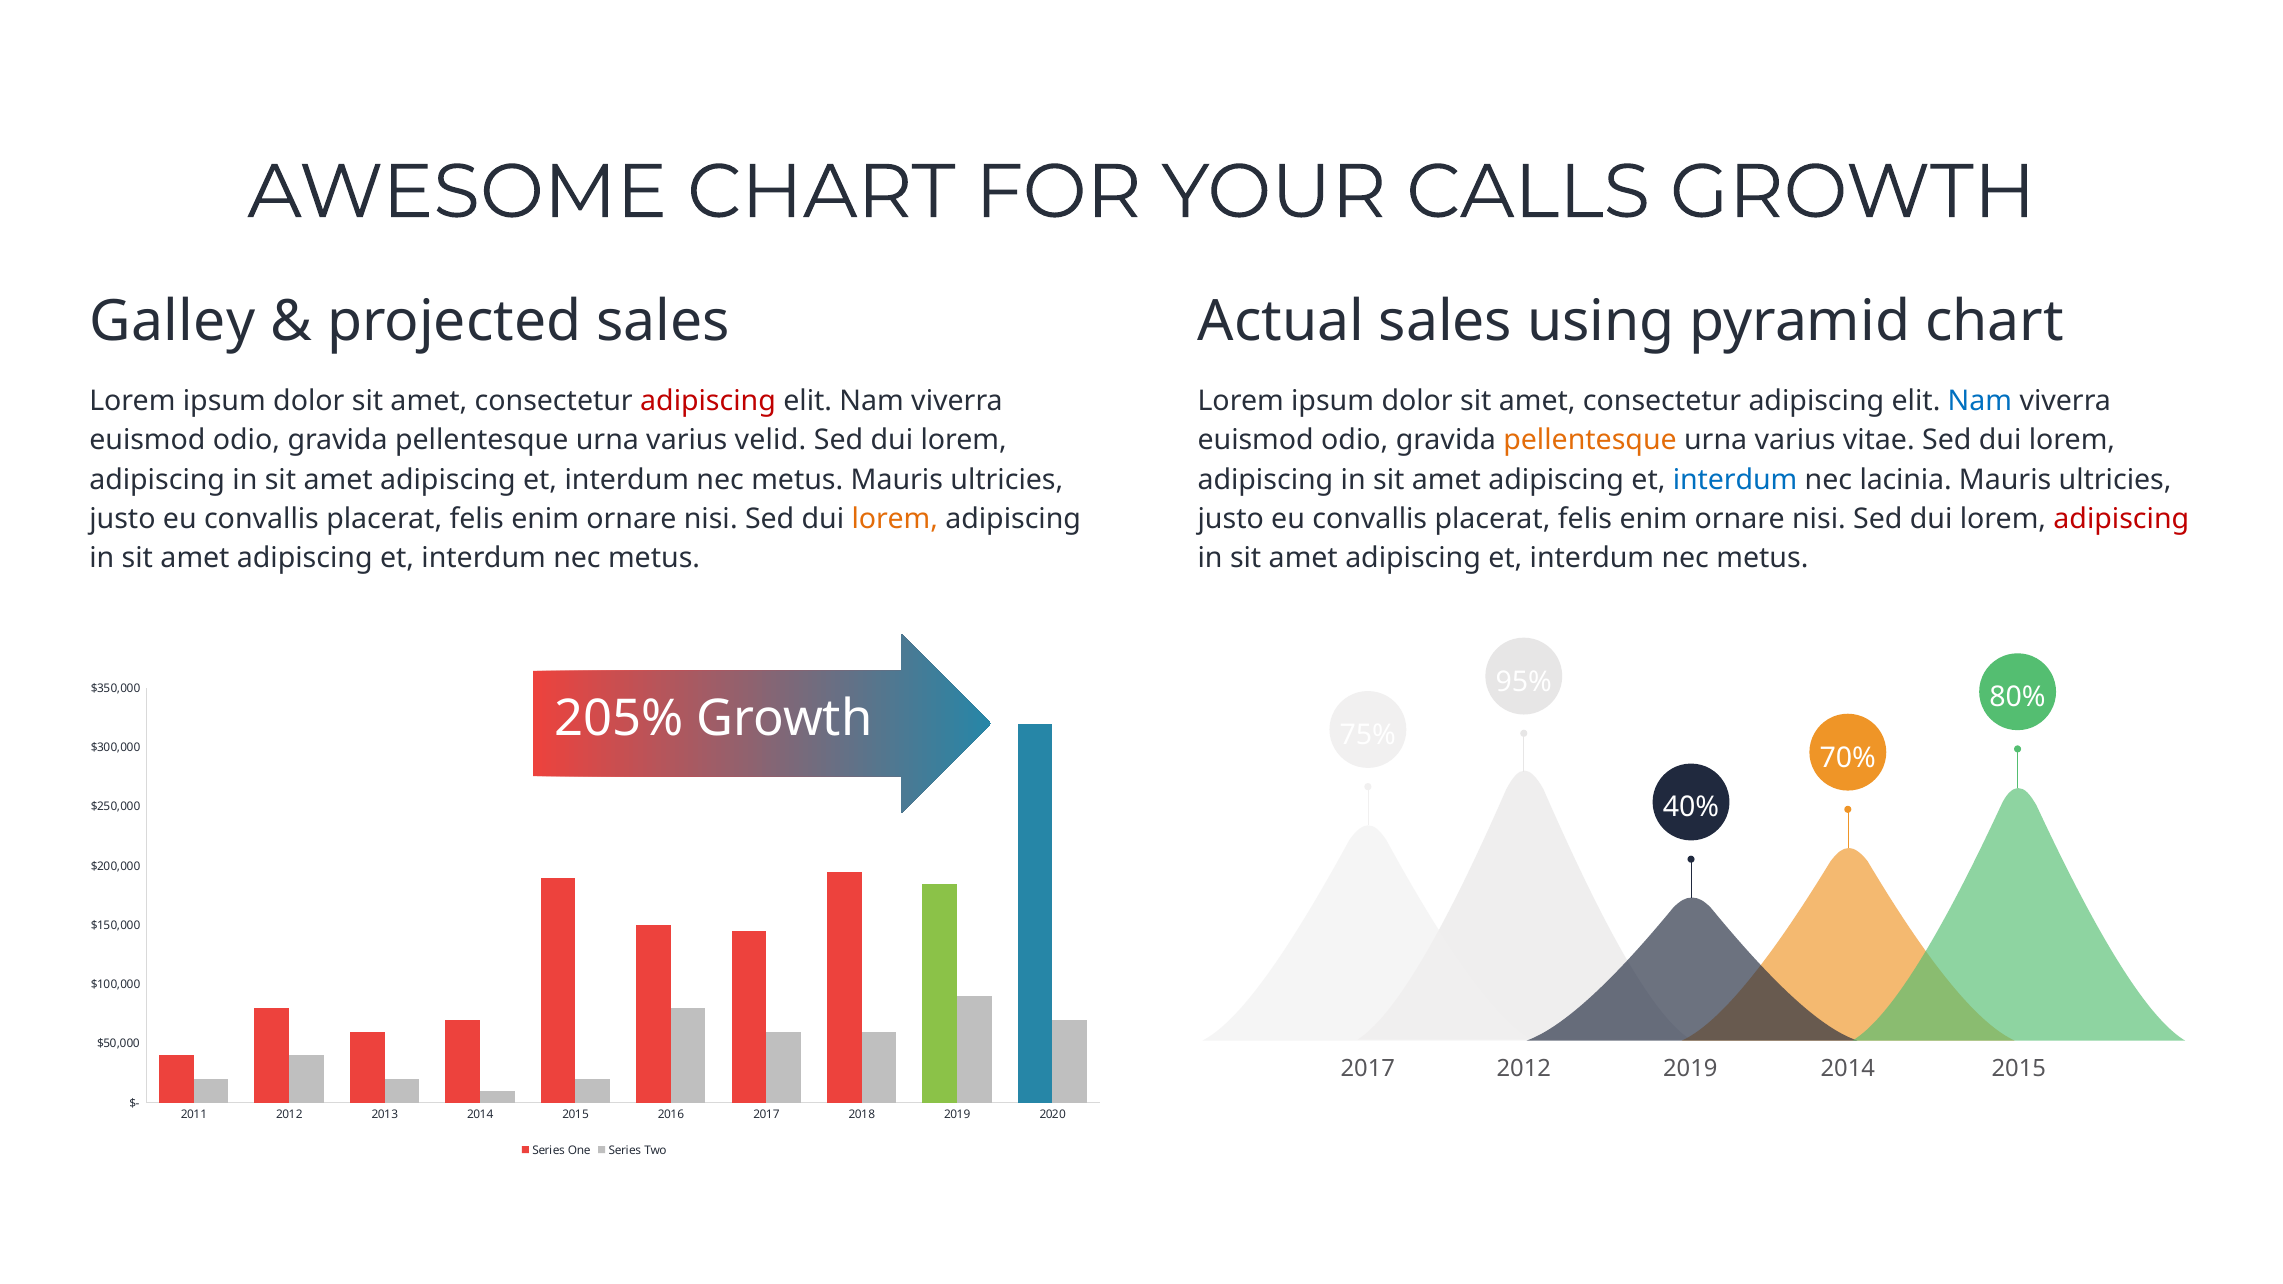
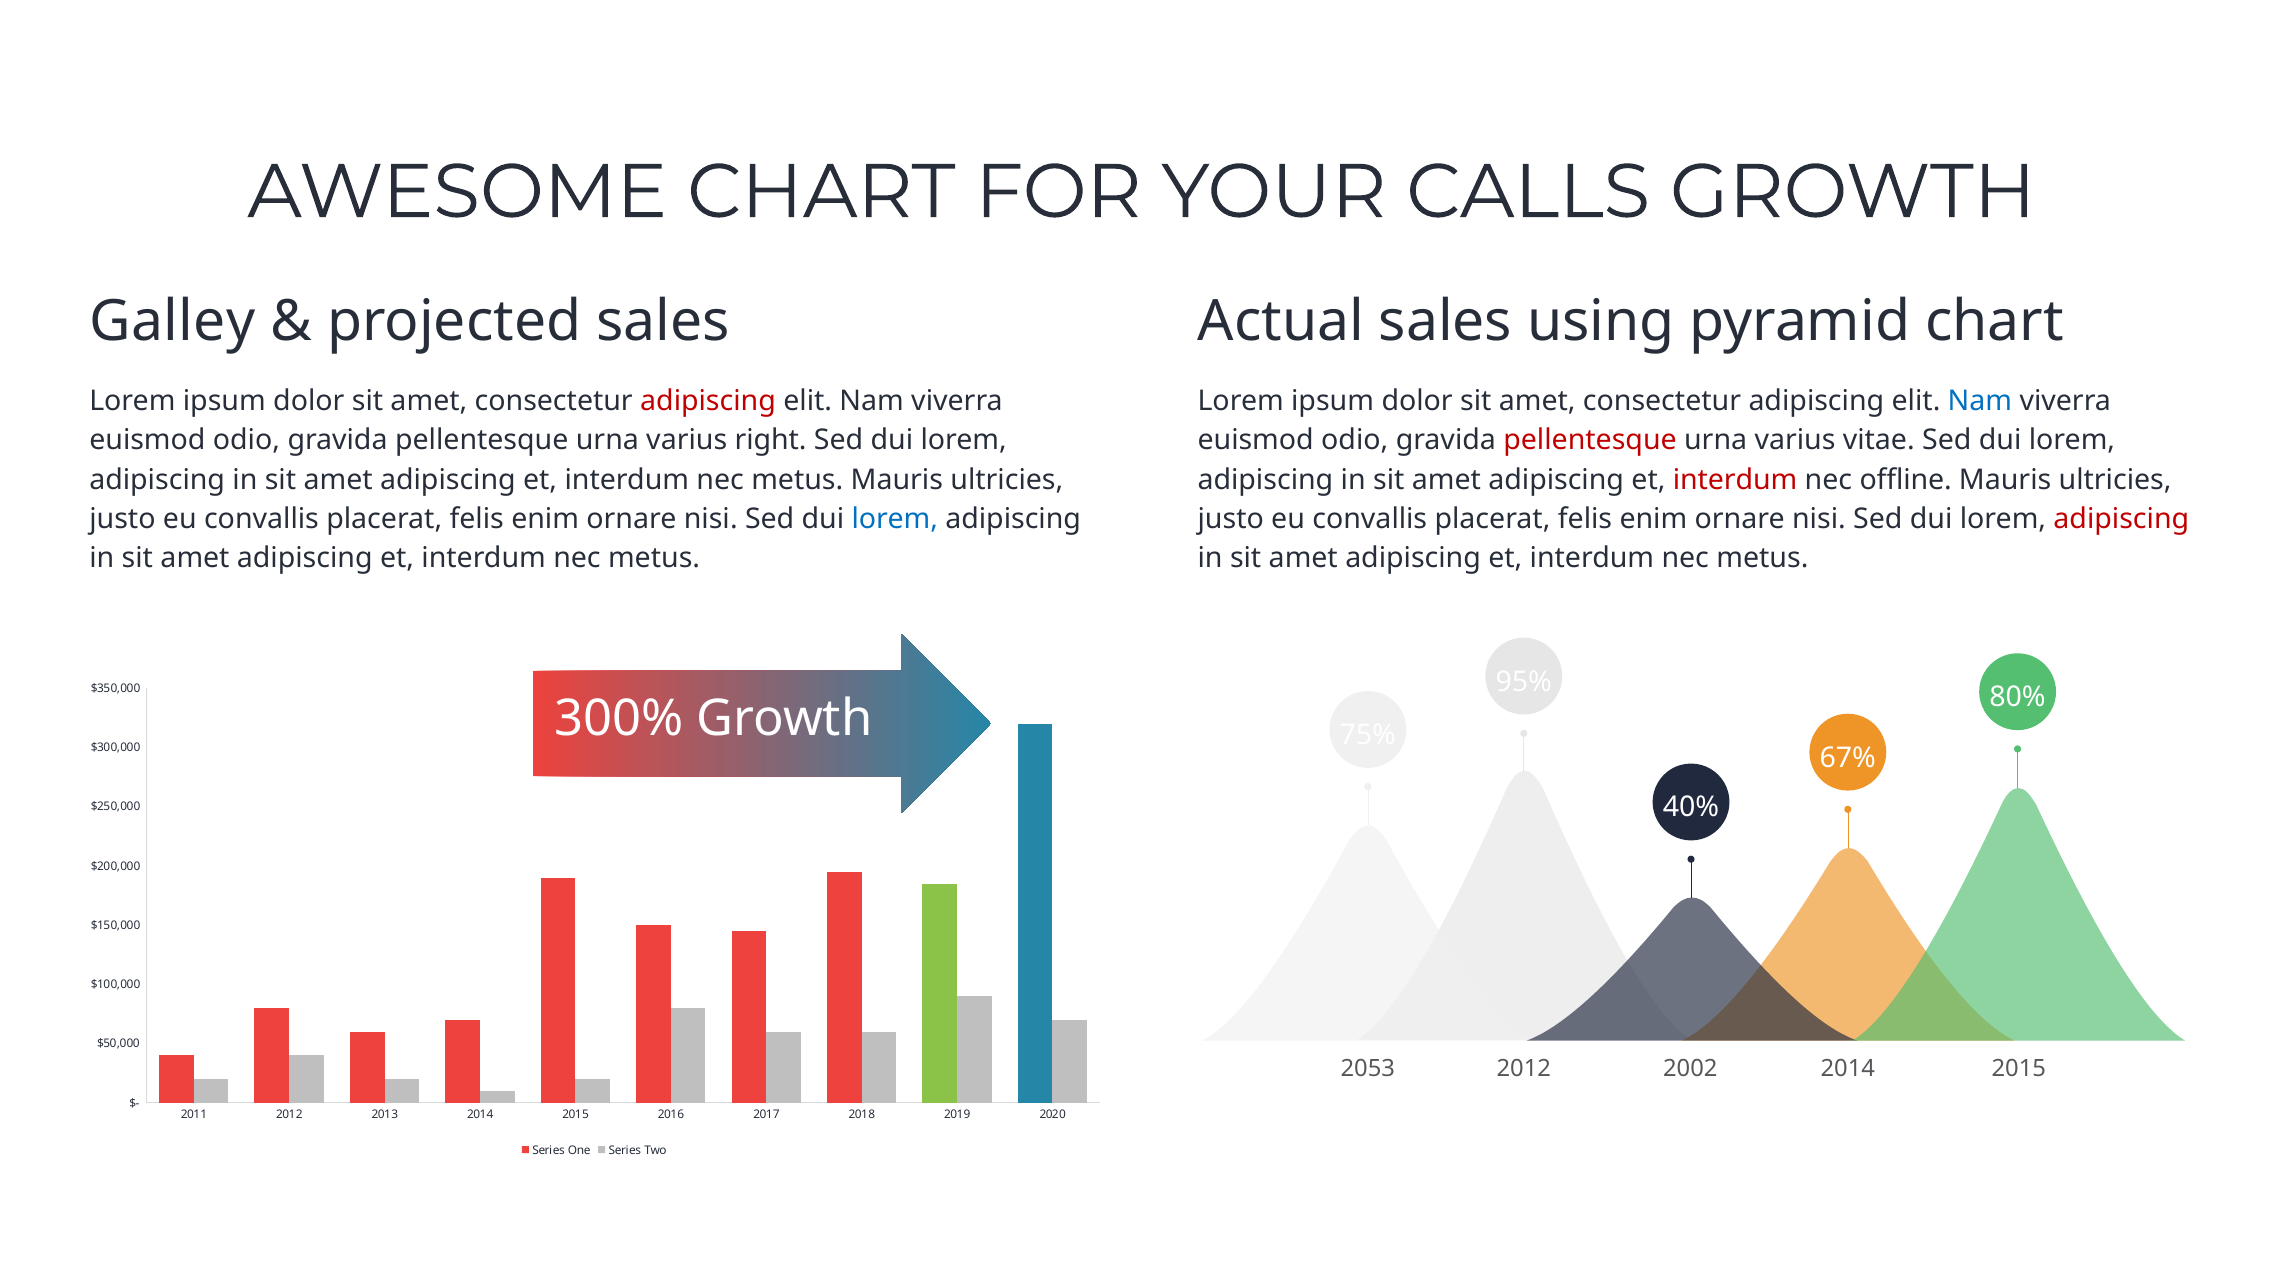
velid: velid -> right
pellentesque at (1590, 441) colour: orange -> red
interdum at (1735, 480) colour: blue -> red
lacinia: lacinia -> offline
lorem at (895, 519) colour: orange -> blue
205%: 205% -> 300%
70%: 70% -> 67%
2017 at (1368, 1069): 2017 -> 2053
2012 2019: 2019 -> 2002
